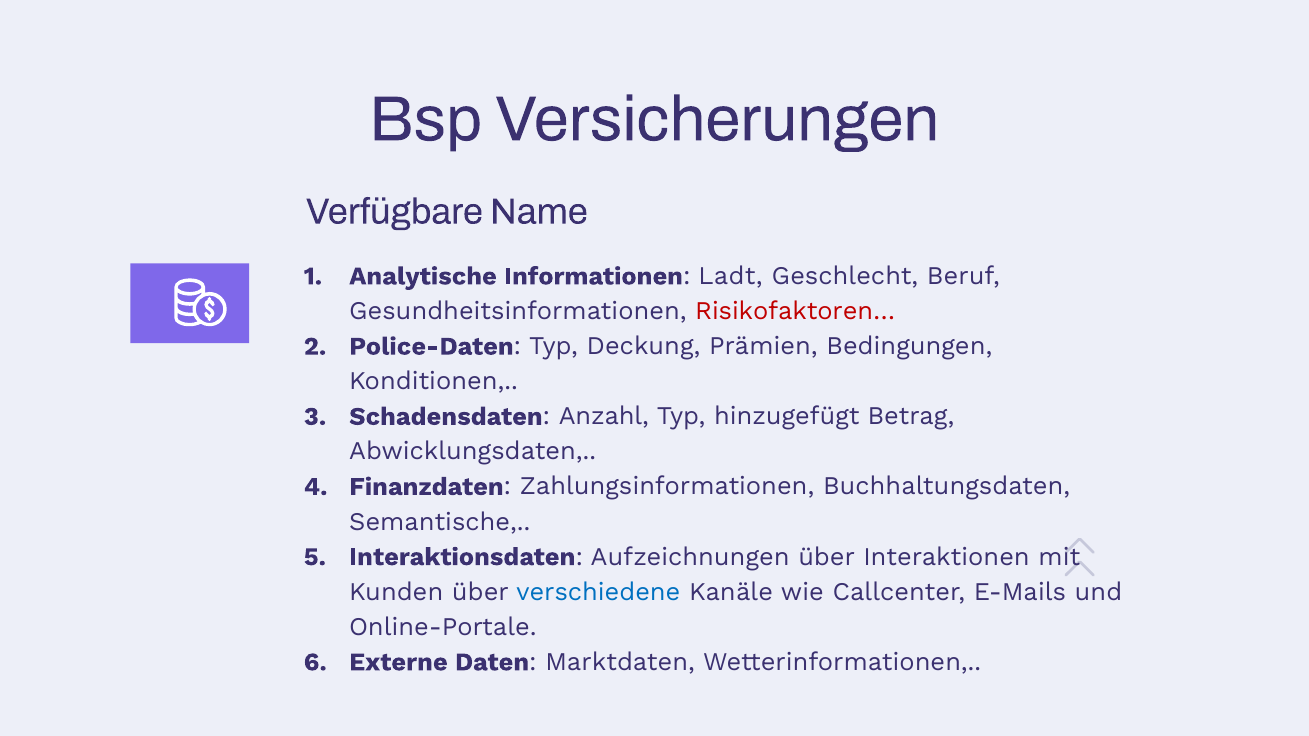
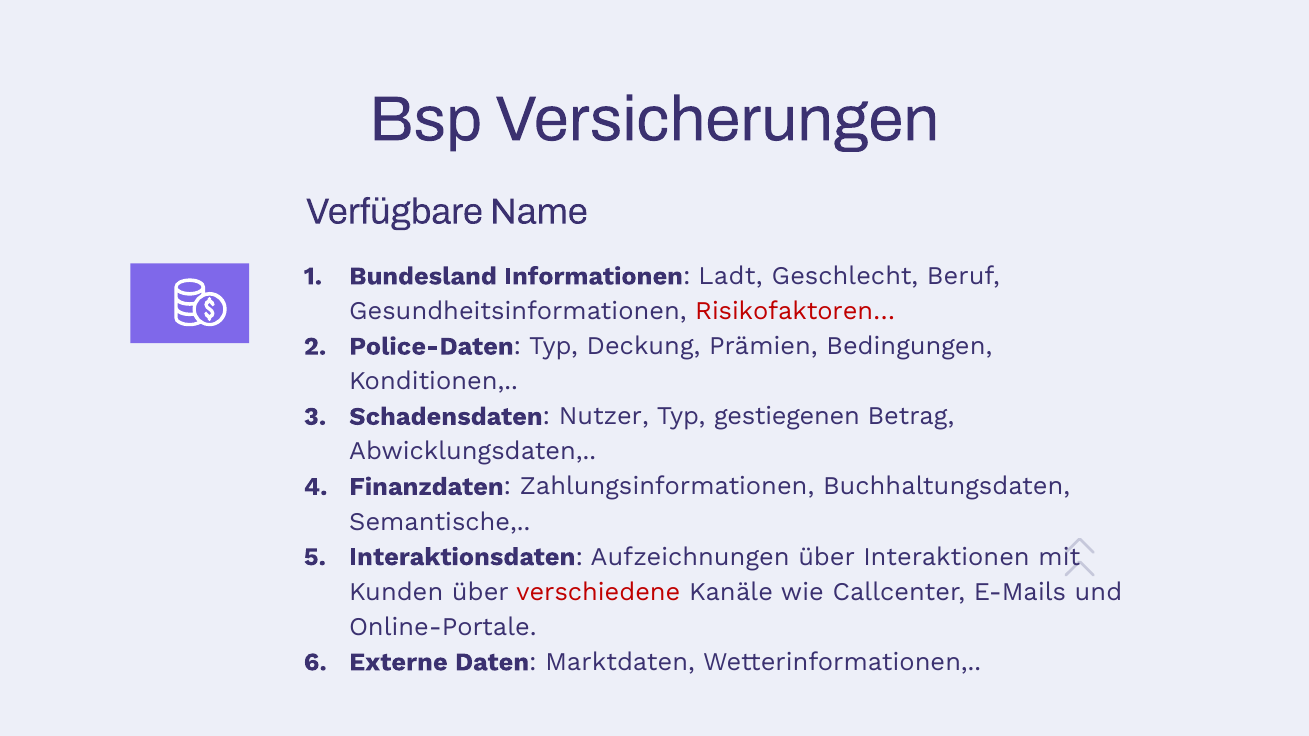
Analytische: Analytische -> Bundesland
Anzahl: Anzahl -> Nutzer
hinzugefügt: hinzugefügt -> gestiegenen
verschiedene colour: blue -> red
